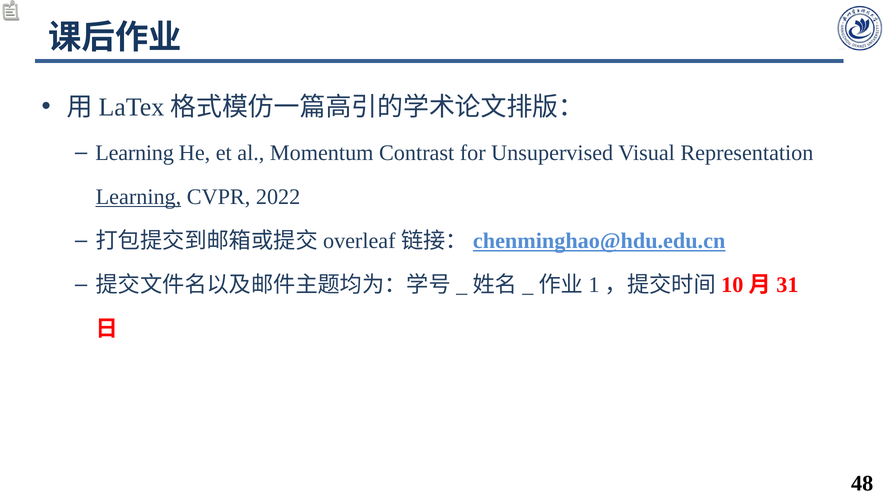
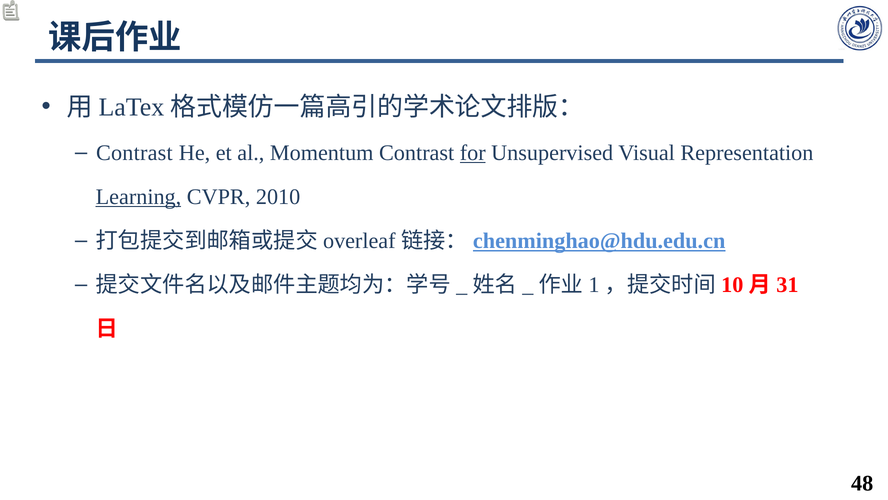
Learning at (135, 153): Learning -> Contrast
for underline: none -> present
2022: 2022 -> 2010
